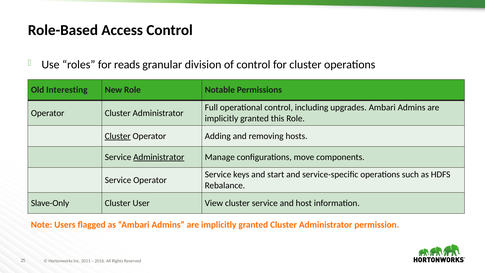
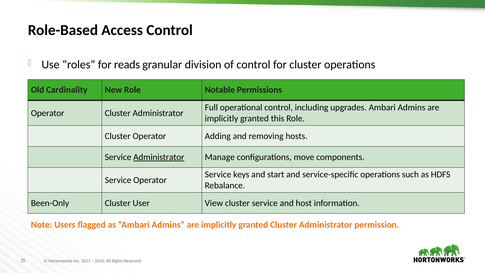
Interesting: Interesting -> Cardinality
Cluster at (118, 136) underline: present -> none
Slave-Only: Slave-Only -> Been-Only
